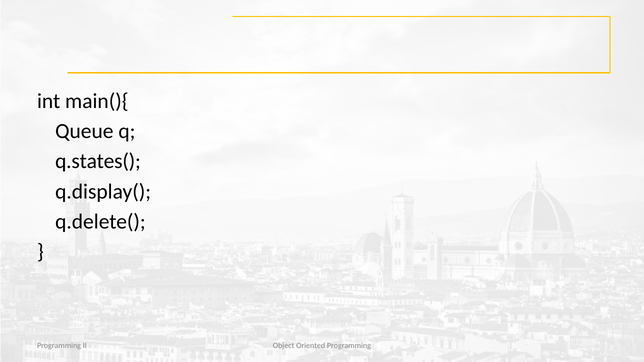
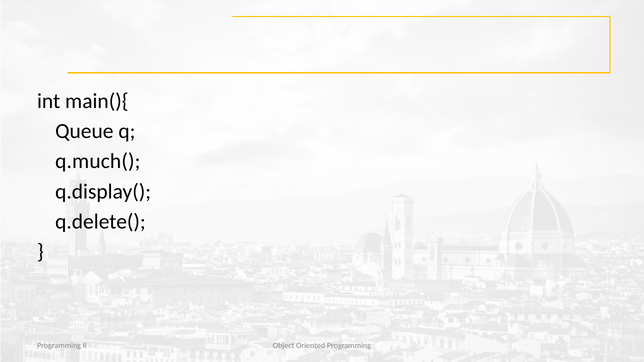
q.states(: q.states( -> q.much(
